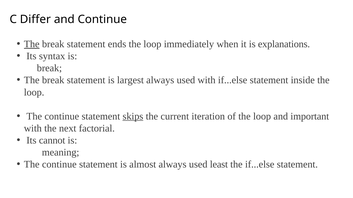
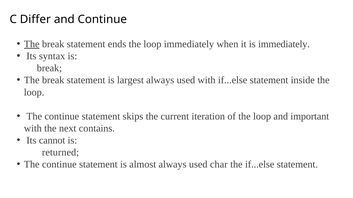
is explanations: explanations -> immediately
skips underline: present -> none
factorial: factorial -> contains
meaning: meaning -> returned
least: least -> char
